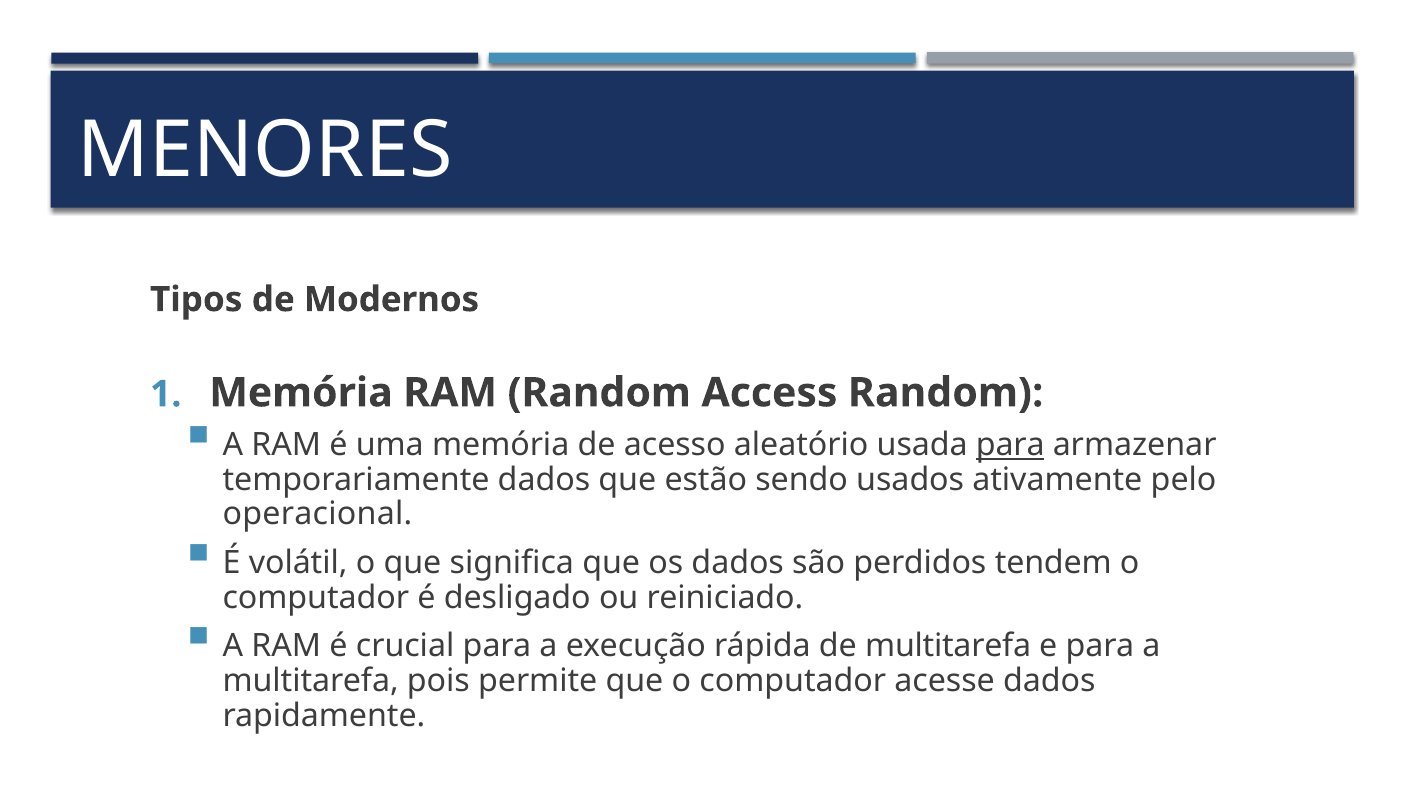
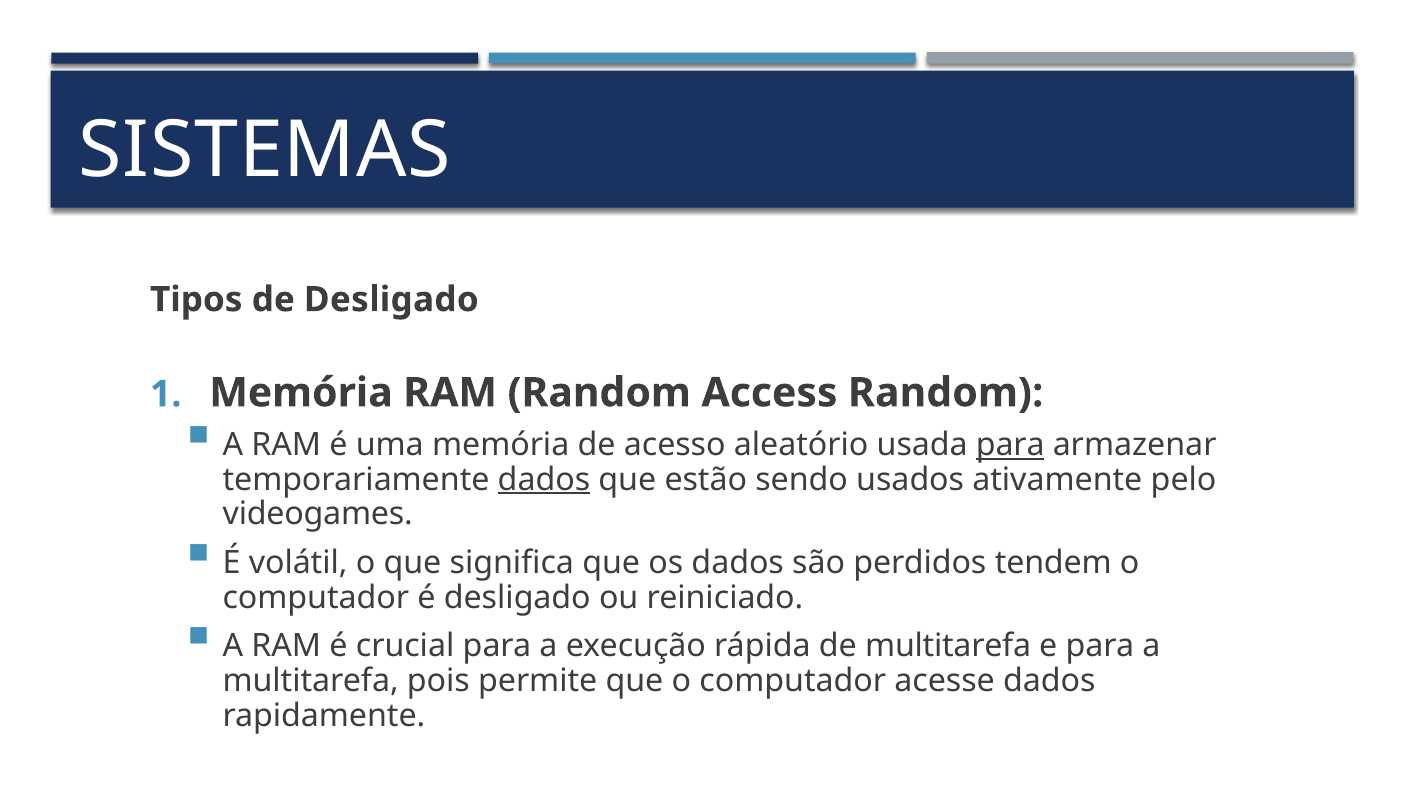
MENORES: MENORES -> SISTEMAS
de Modernos: Modernos -> Desligado
dados at (544, 480) underline: none -> present
operacional: operacional -> videogames
